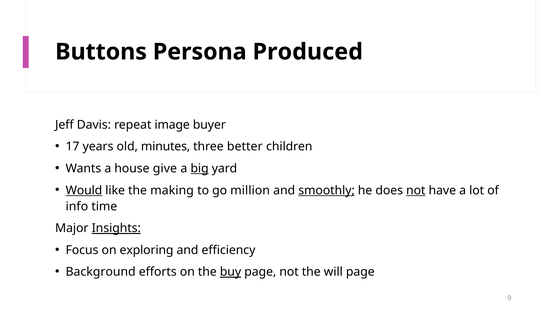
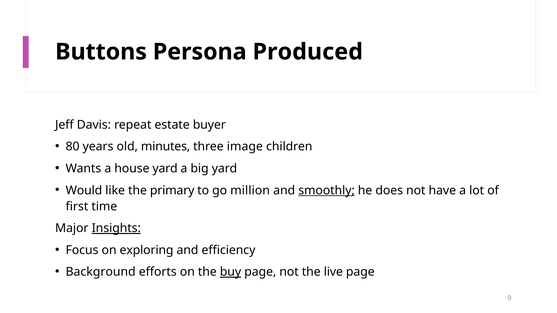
image: image -> estate
17: 17 -> 80
better: better -> image
house give: give -> yard
big underline: present -> none
Would underline: present -> none
making: making -> primary
not at (416, 191) underline: present -> none
info: info -> first
will: will -> live
